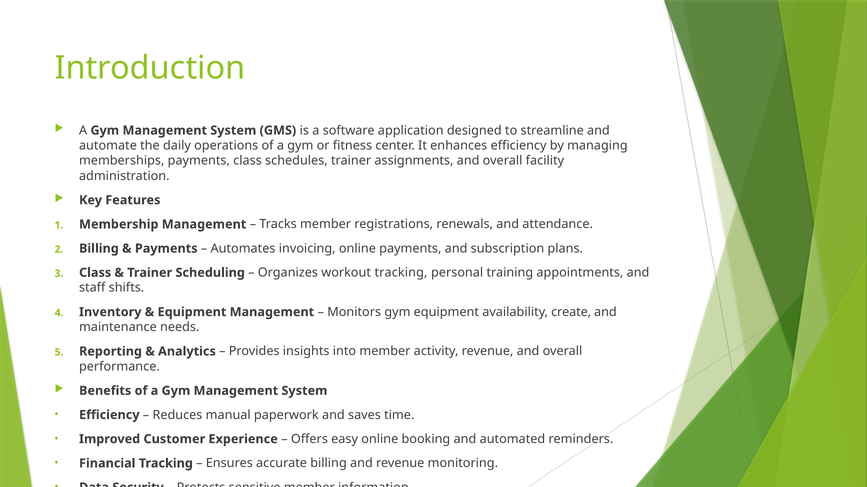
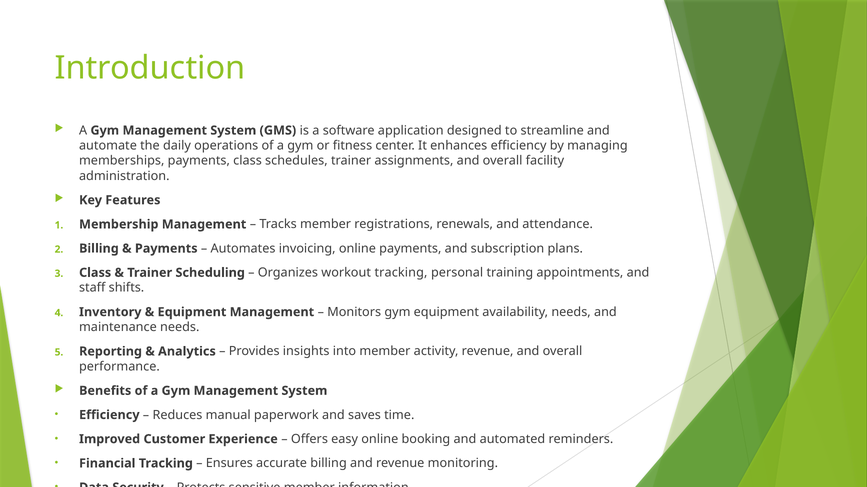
availability create: create -> needs
